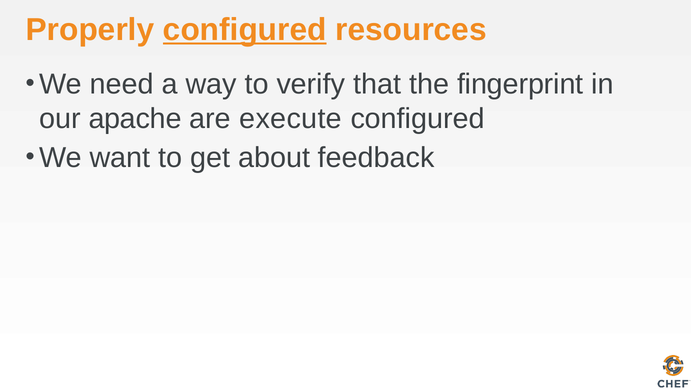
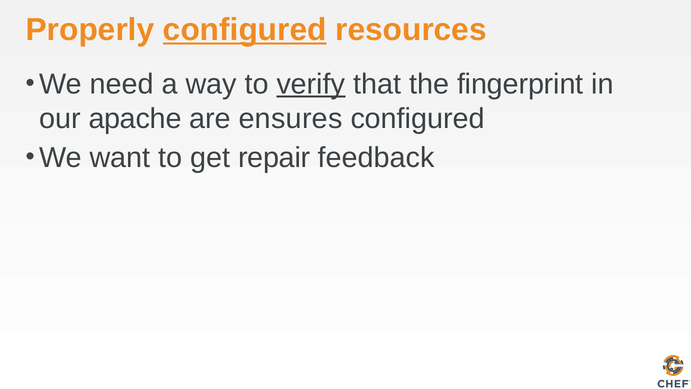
verify underline: none -> present
execute: execute -> ensures
about: about -> repair
